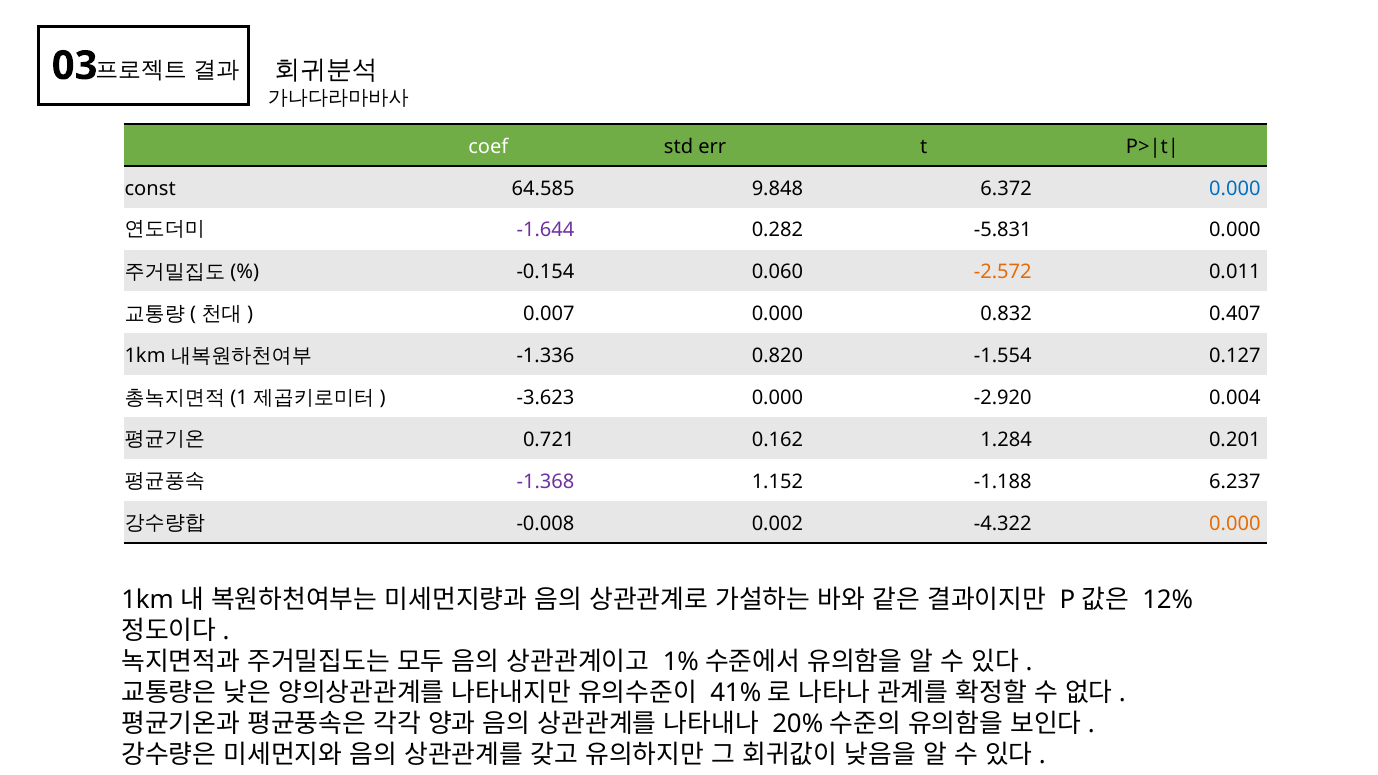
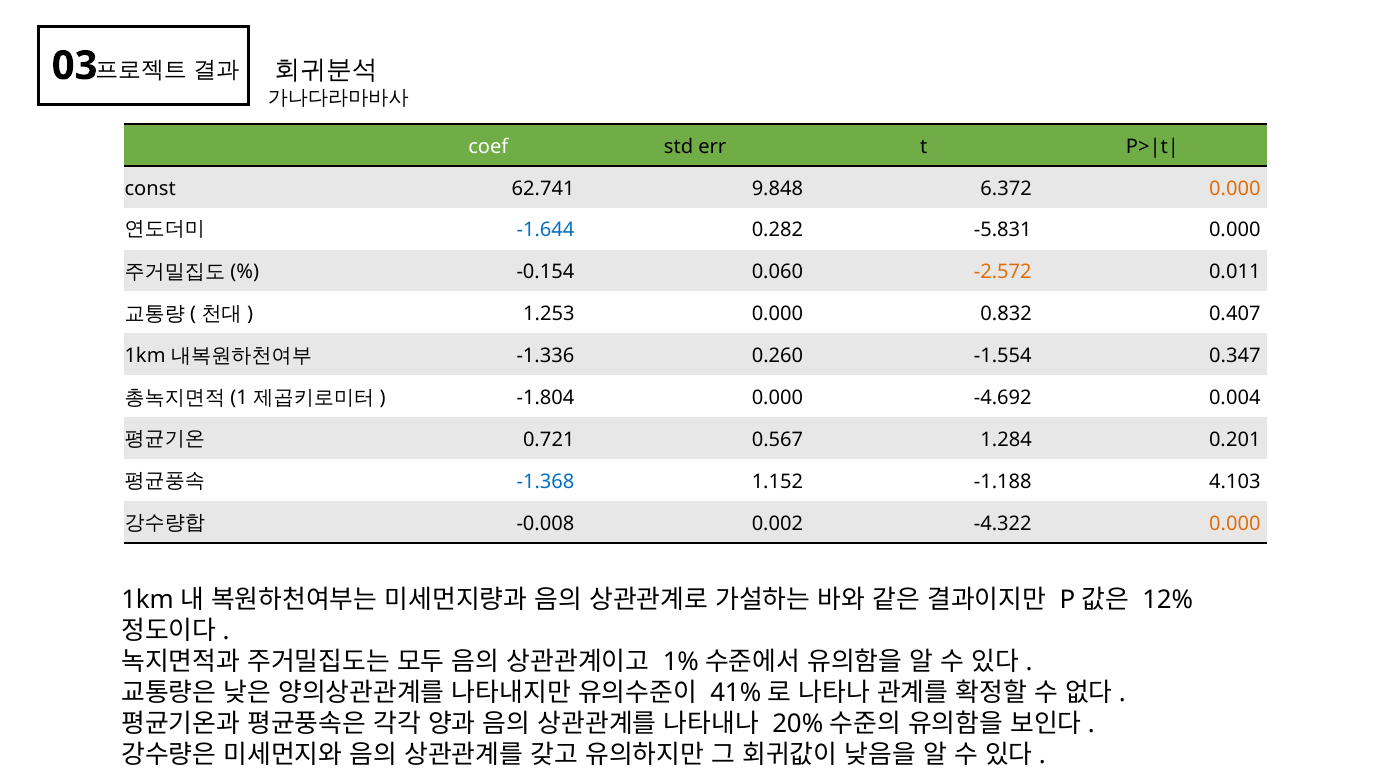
64.585: 64.585 -> 62.741
0.000 at (1235, 188) colour: blue -> orange
-1.644 colour: purple -> blue
0.007: 0.007 -> 1.253
0.820: 0.820 -> 0.260
0.127: 0.127 -> 0.347
-3.623: -3.623 -> -1.804
-2.920: -2.920 -> -4.692
0.162: 0.162 -> 0.567
-1.368 colour: purple -> blue
6.237: 6.237 -> 4.103
